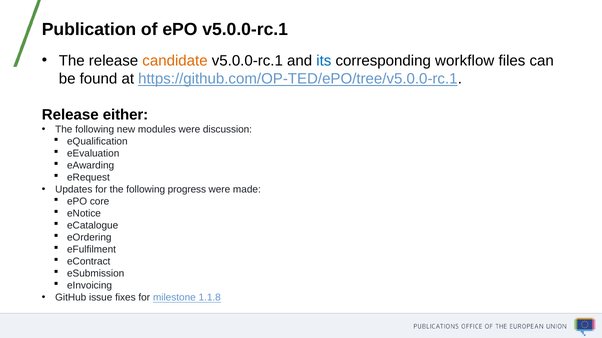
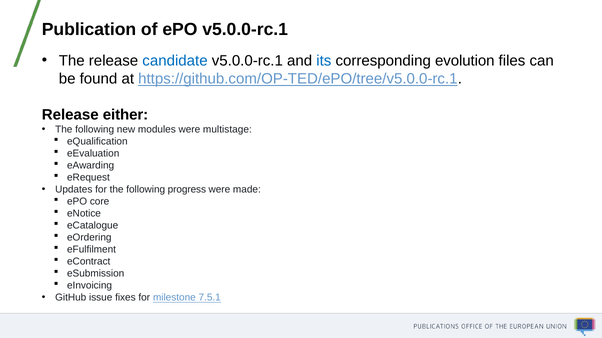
candidate colour: orange -> blue
workflow: workflow -> evolution
discussion: discussion -> multistage
1.1.8: 1.1.8 -> 7.5.1
